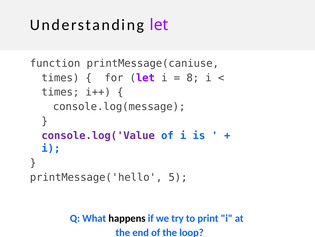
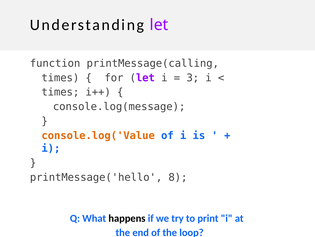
printMessage(caniuse: printMessage(caniuse -> printMessage(calling
8: 8 -> 3
console.log('Value colour: purple -> orange
5: 5 -> 8
